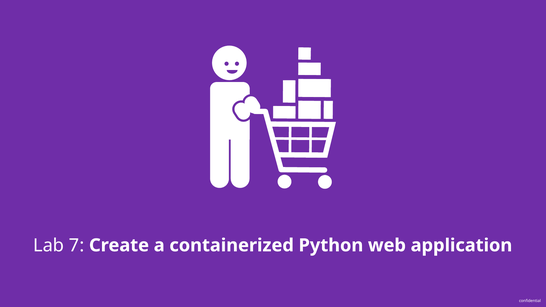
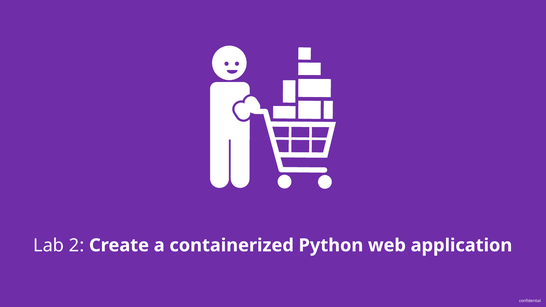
7: 7 -> 2
